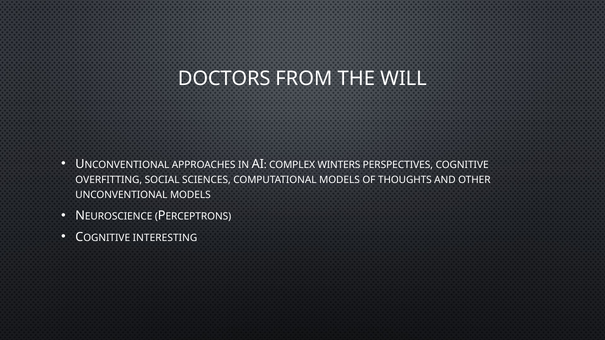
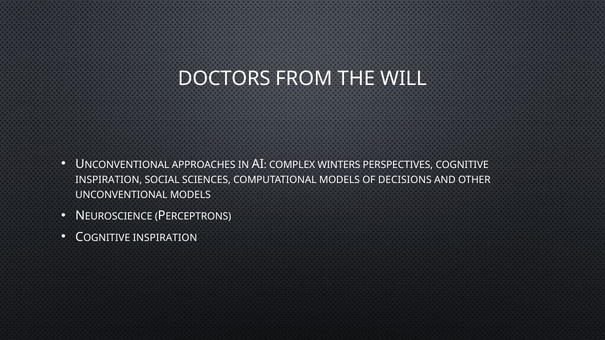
OVERFITTING at (109, 180): OVERFITTING -> INSPIRATION
THOUGHTS: THOUGHTS -> DECISIONS
INTERESTING at (165, 238): INTERESTING -> INSPIRATION
